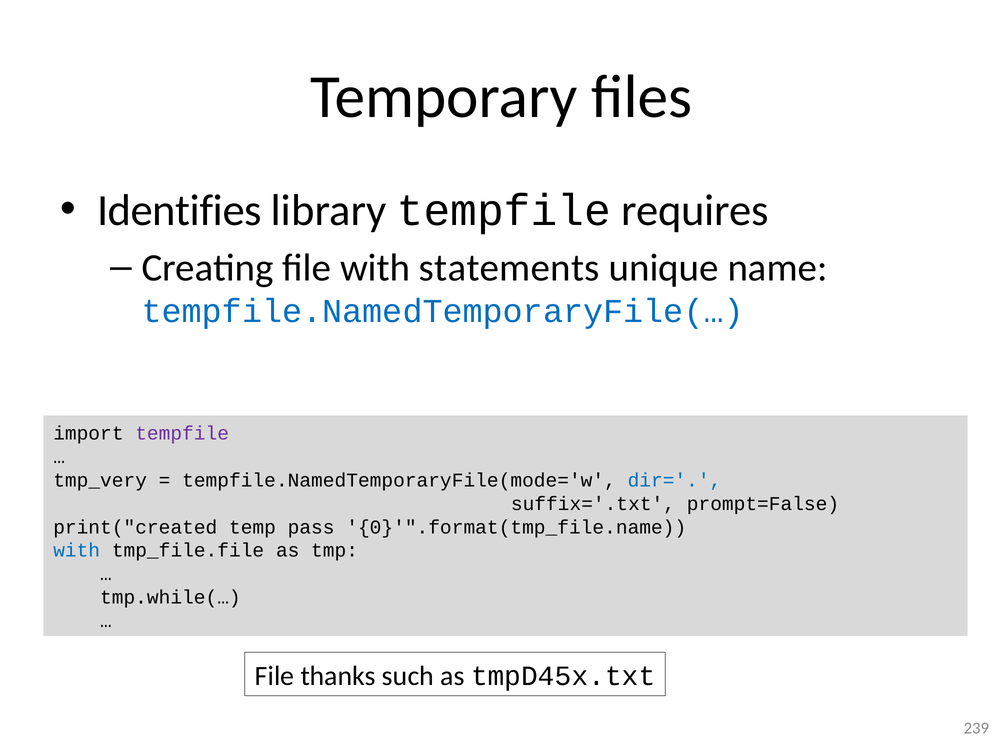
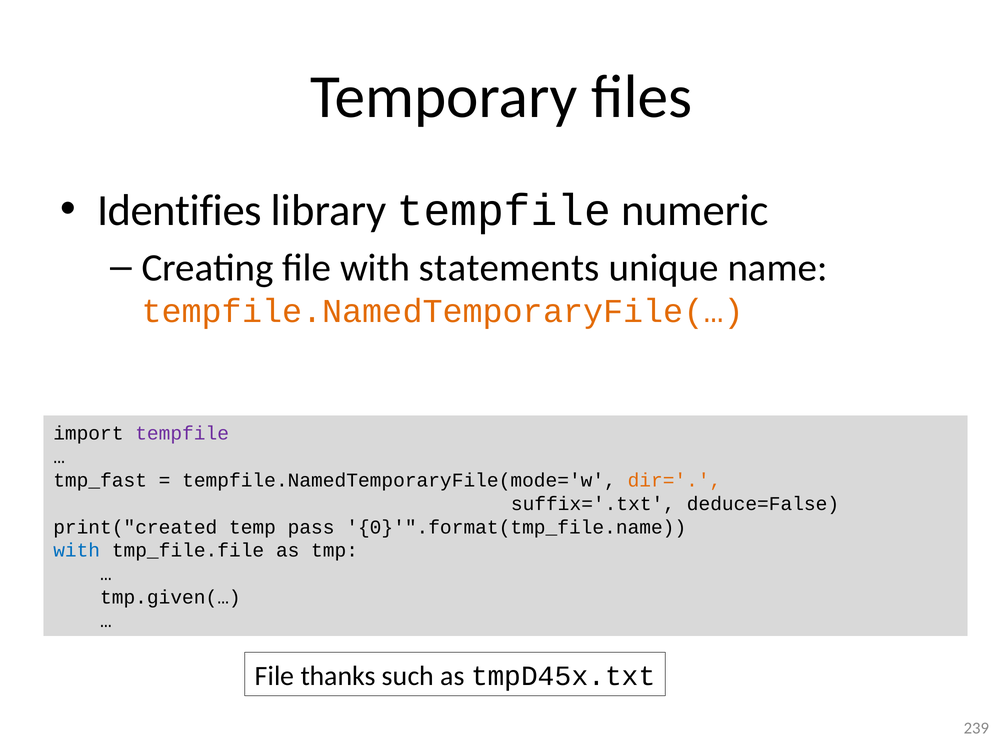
requires: requires -> numeric
tempfile.NamedTemporaryFile(… colour: blue -> orange
tmp_very: tmp_very -> tmp_fast
dir= colour: blue -> orange
prompt=False: prompt=False -> deduce=False
tmp.while(…: tmp.while(… -> tmp.given(…
